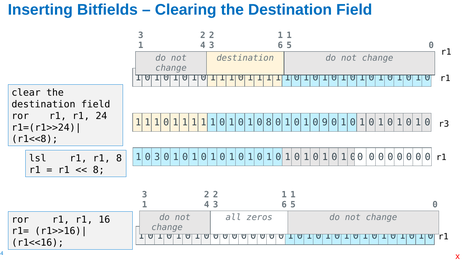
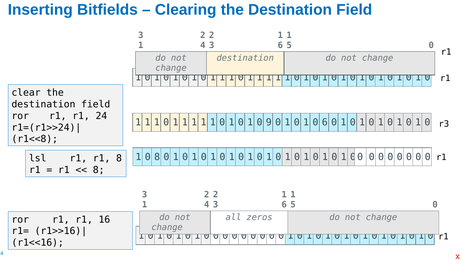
0 8: 8 -> 9
0 9: 9 -> 6
0 3: 3 -> 8
